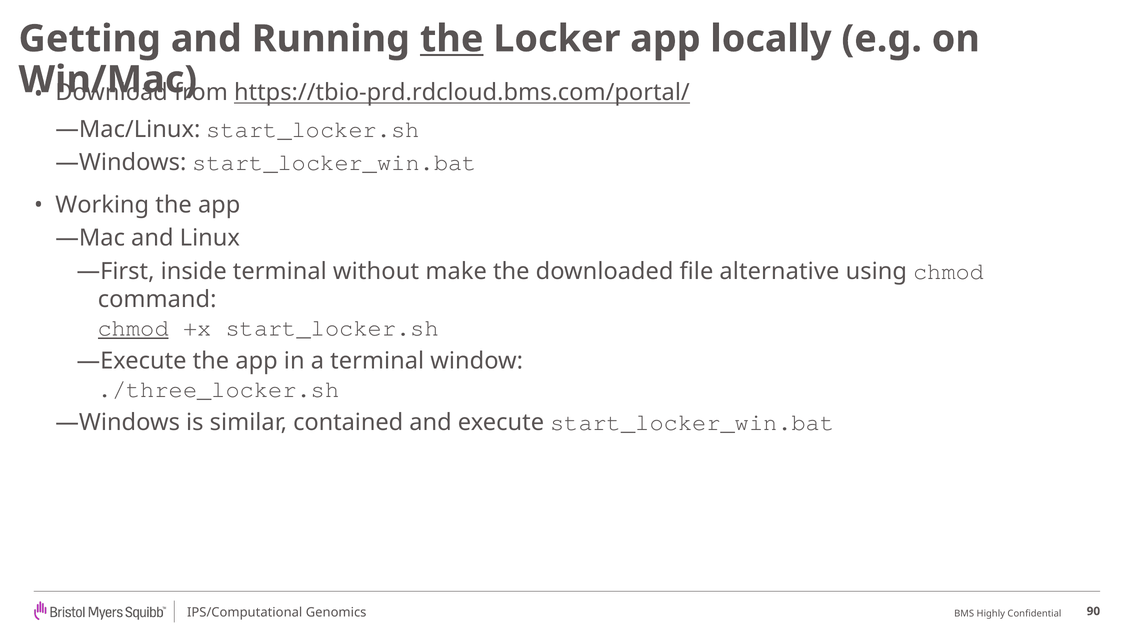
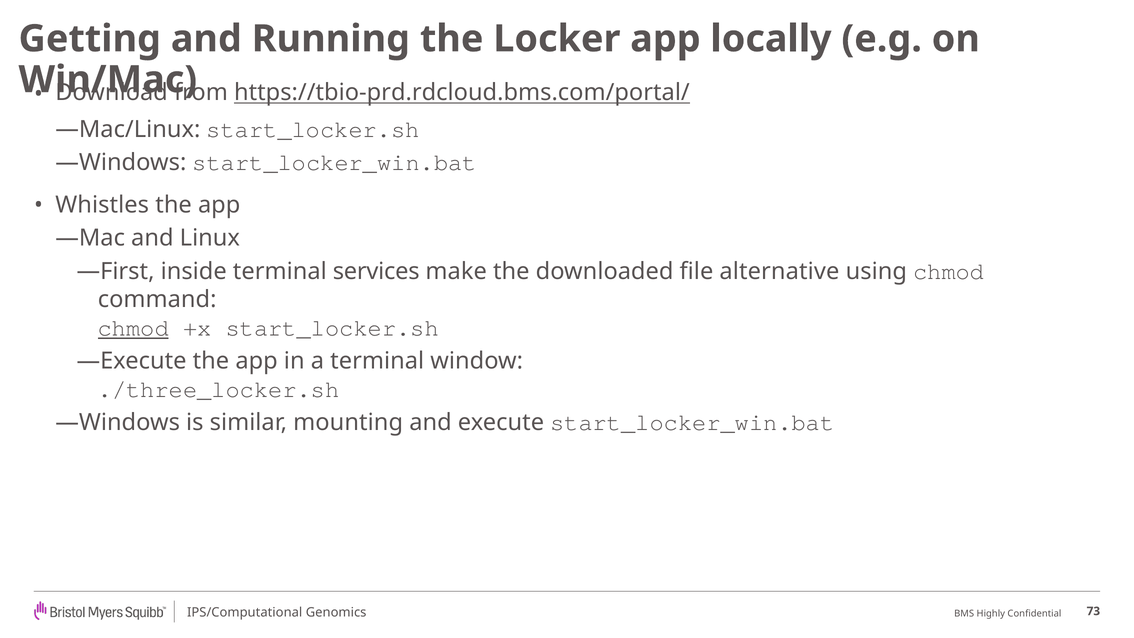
the at (452, 39) underline: present -> none
Working: Working -> Whistles
without: without -> services
contained: contained -> mounting
90: 90 -> 73
